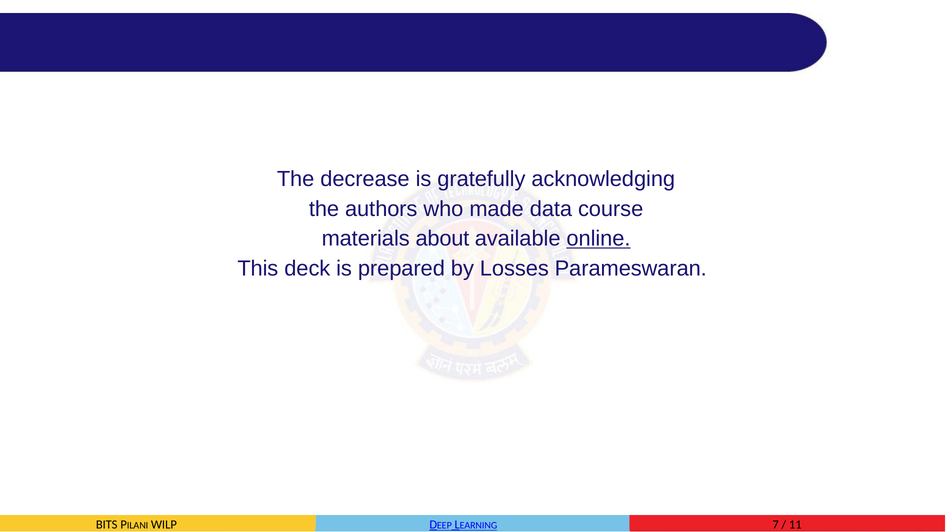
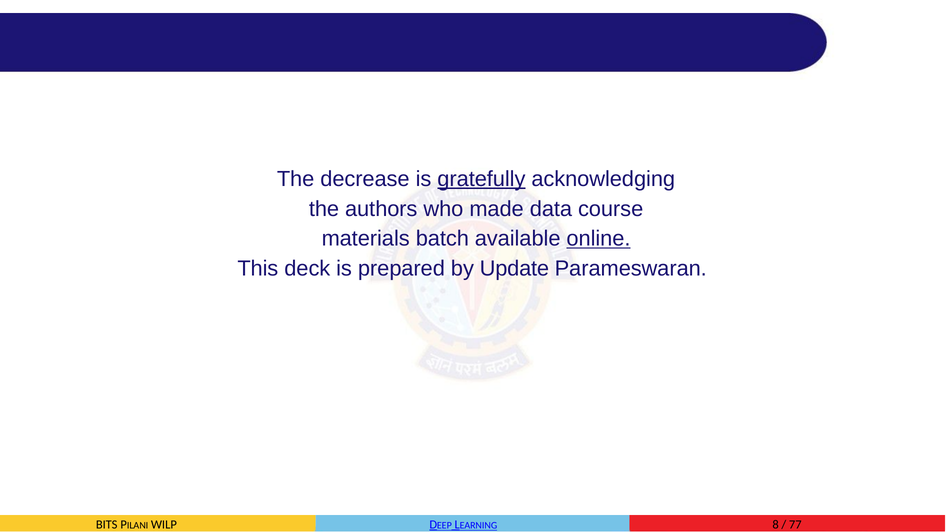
gratefully underline: none -> present
about: about -> batch
Losses: Losses -> Update
7: 7 -> 8
11: 11 -> 77
